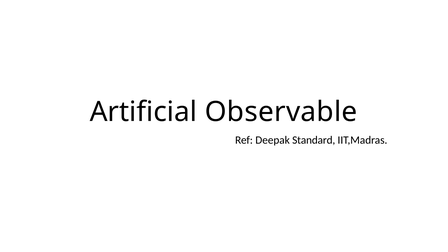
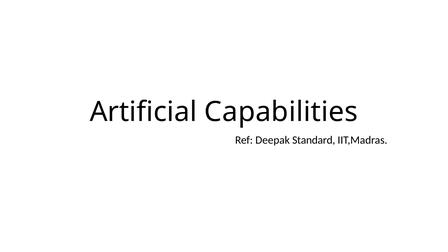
Observable: Observable -> Capabilities
